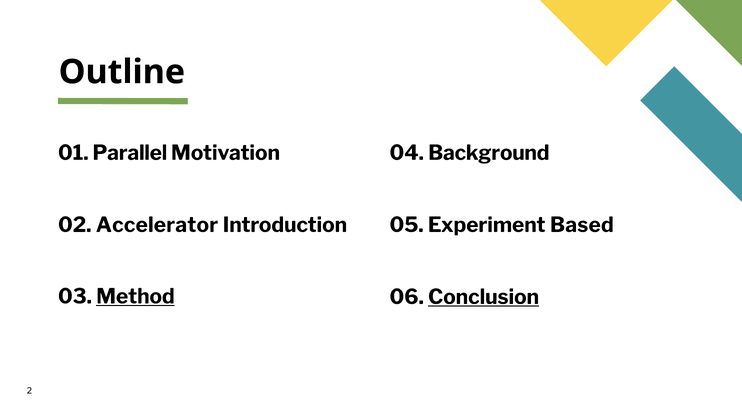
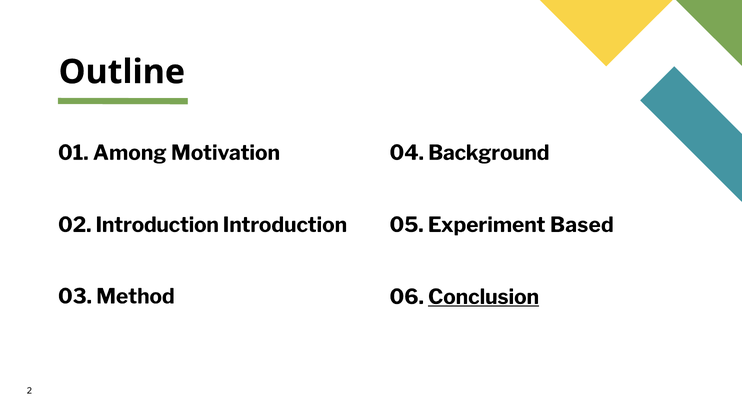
Parallel: Parallel -> Among
02 Accelerator: Accelerator -> Introduction
Method underline: present -> none
